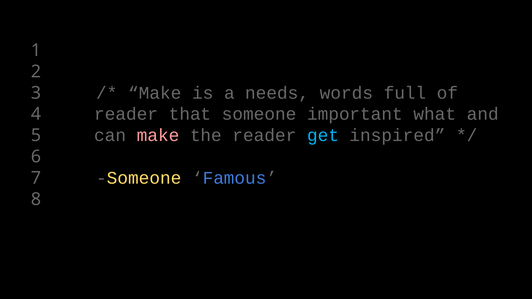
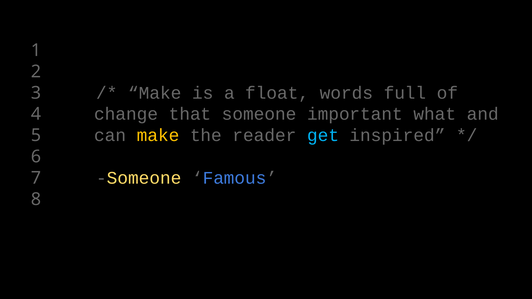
needs: needs -> float
4 reader: reader -> change
make at (158, 136) colour: pink -> yellow
